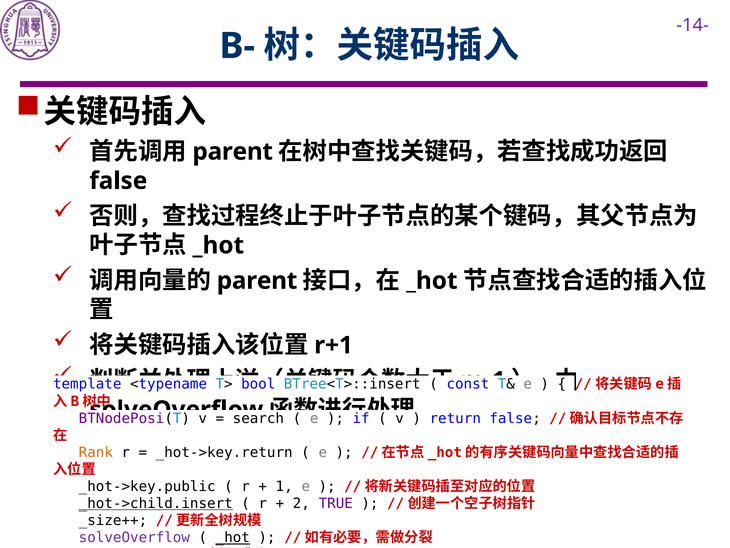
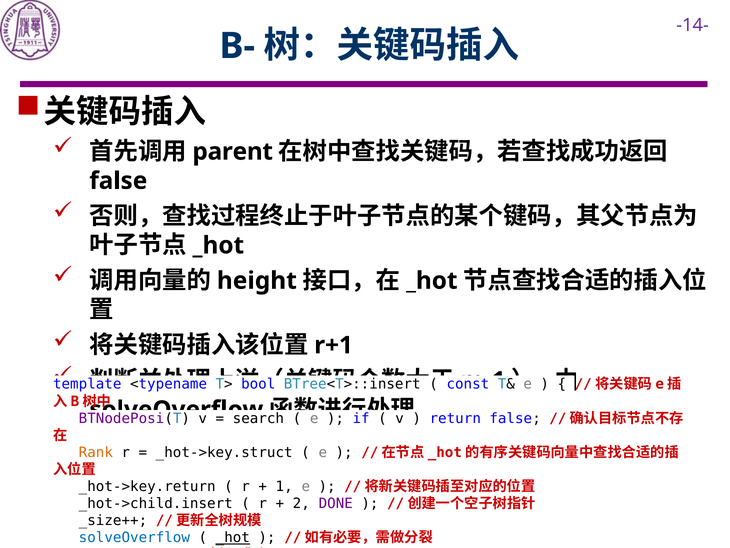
parent at (257, 280): parent -> height
_hot->key.return: _hot->key.return -> _hot->key.struct
_hot->key.public: _hot->key.public -> _hot->key.return
_hot->child.insert underline: present -> none
2 TRUE: TRUE -> DONE
solveOverflow at (134, 537) colour: purple -> blue
